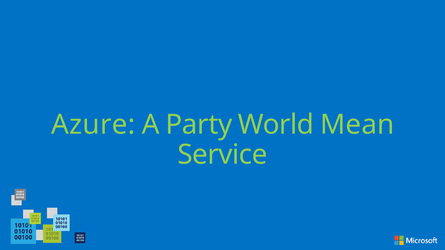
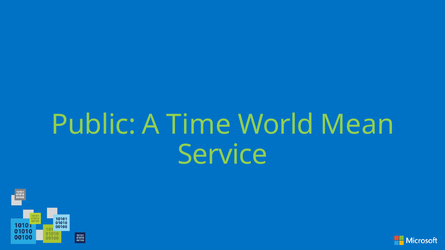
Azure: Azure -> Public
Party: Party -> Time
